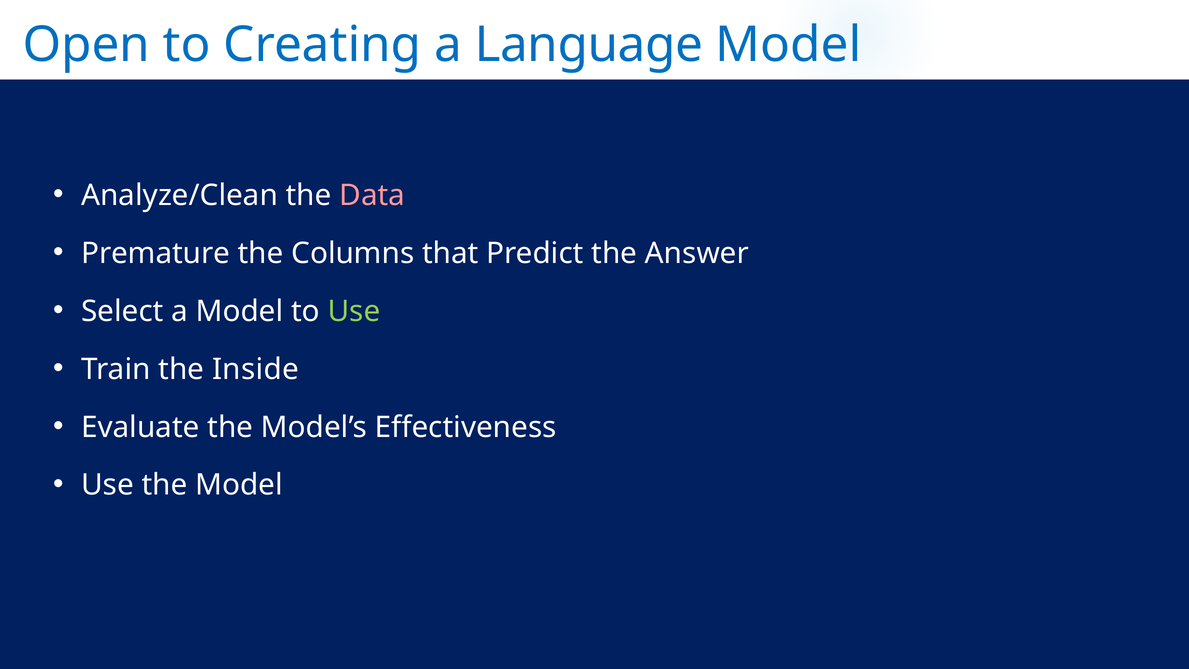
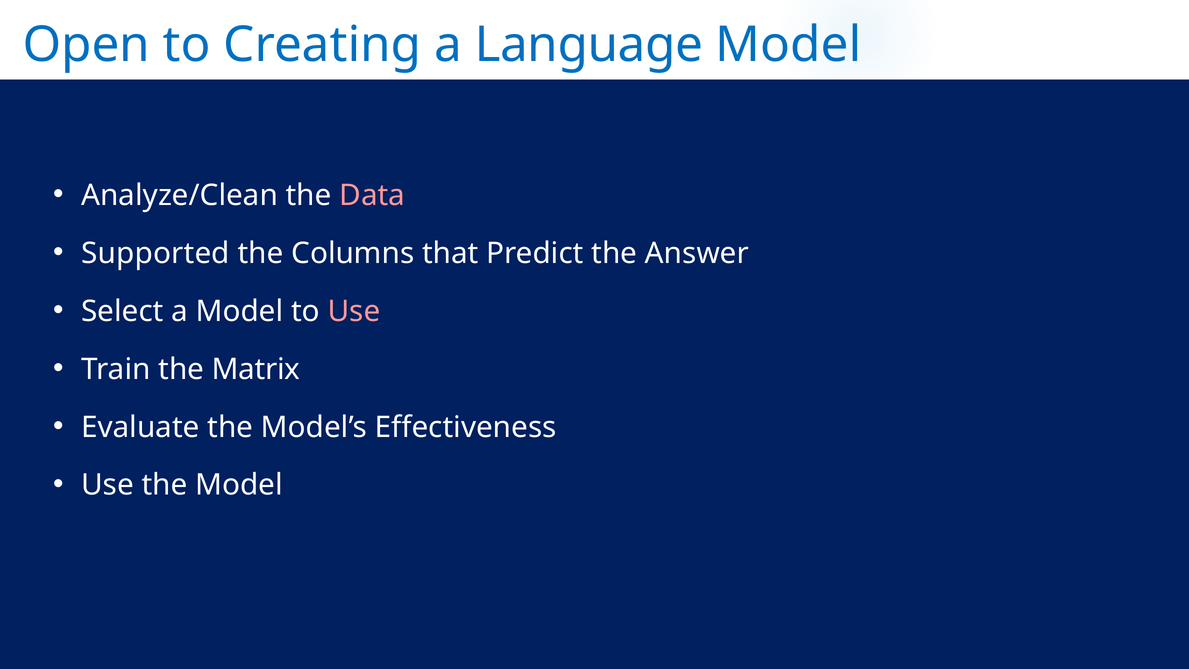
Premature: Premature -> Supported
Use at (354, 311) colour: light green -> pink
Inside: Inside -> Matrix
